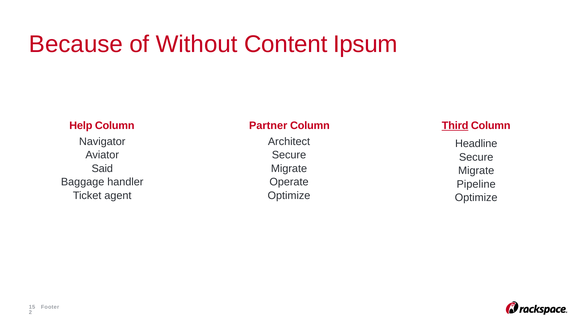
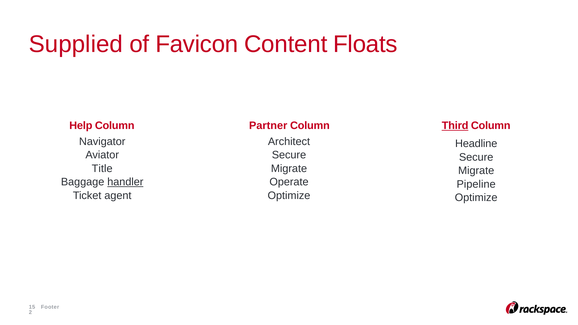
Because: Because -> Supplied
Without: Without -> Favicon
Ipsum: Ipsum -> Floats
Said: Said -> Title
handler underline: none -> present
